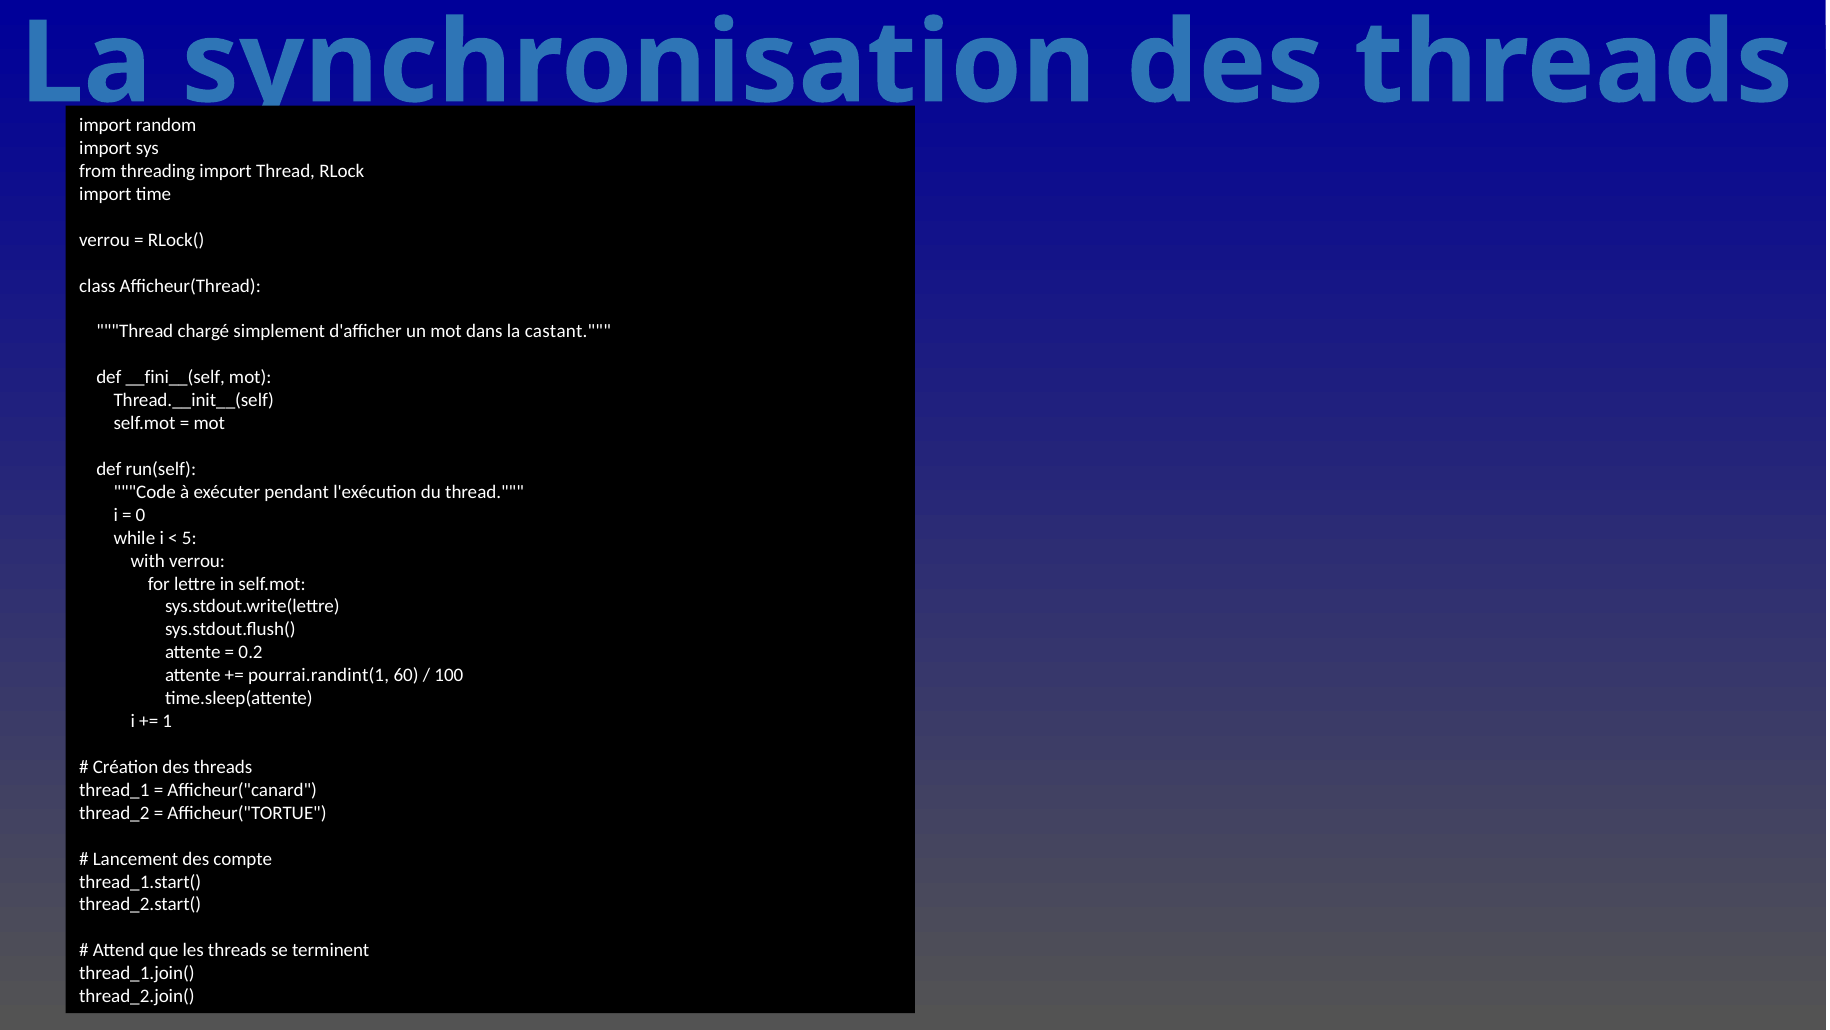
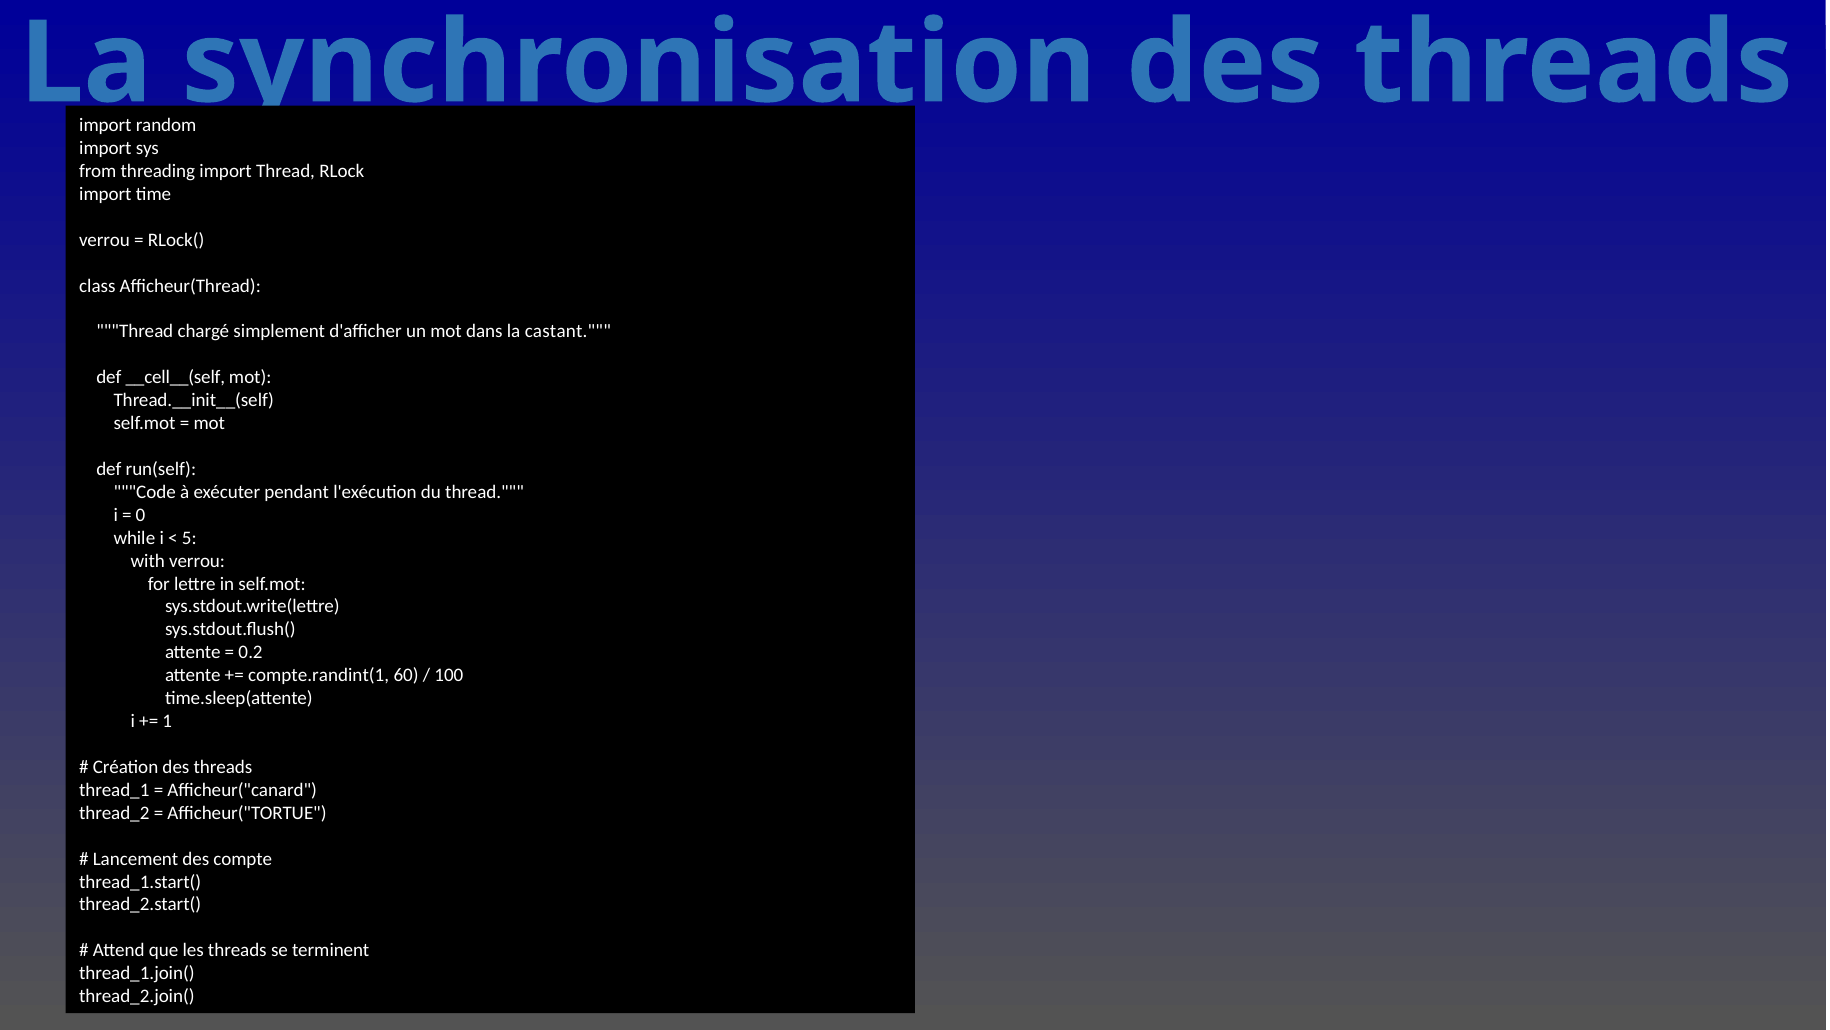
__fini__(self: __fini__(self -> __cell__(self
pourrai.randint(1: pourrai.randint(1 -> compte.randint(1
